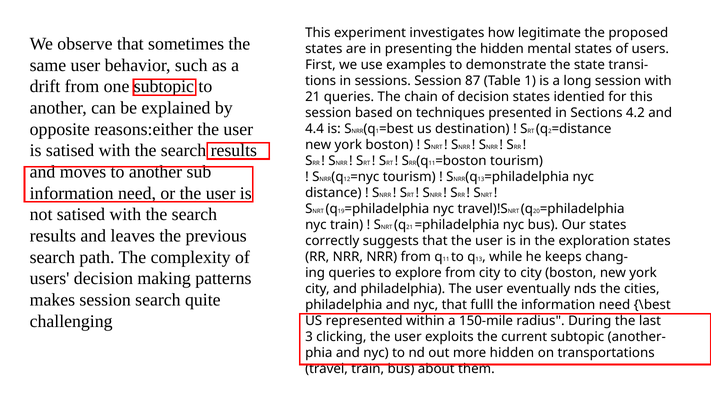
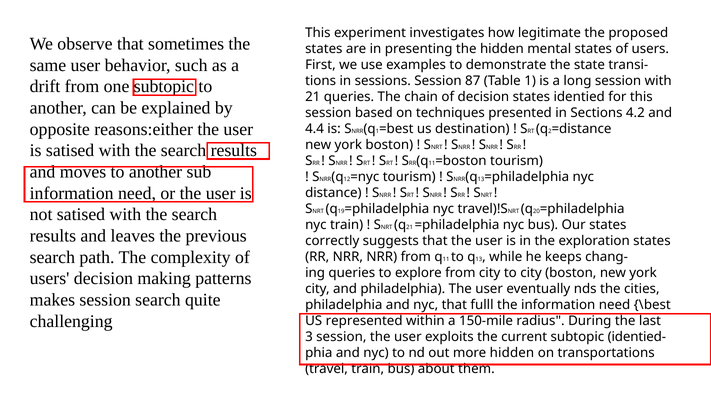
3 clicking: clicking -> session
another-: another- -> identied-
